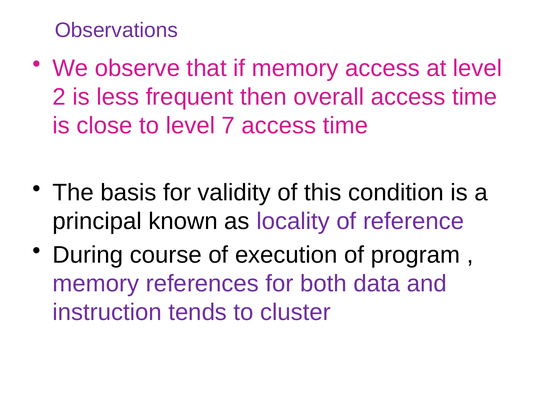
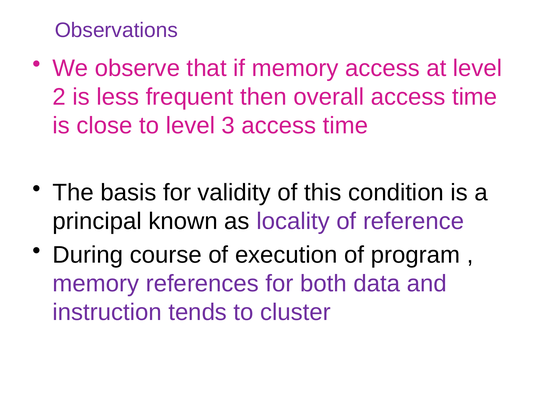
7: 7 -> 3
